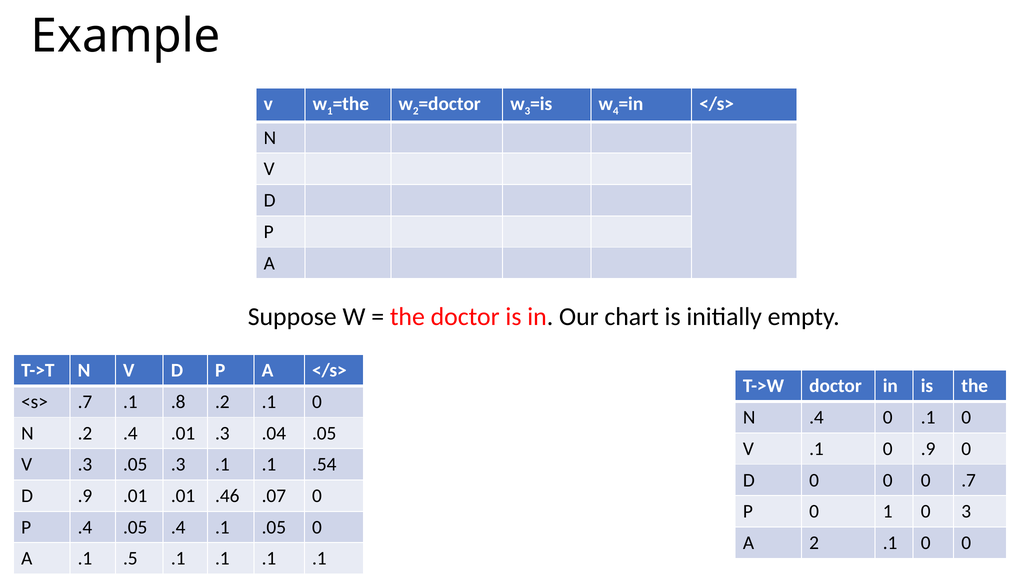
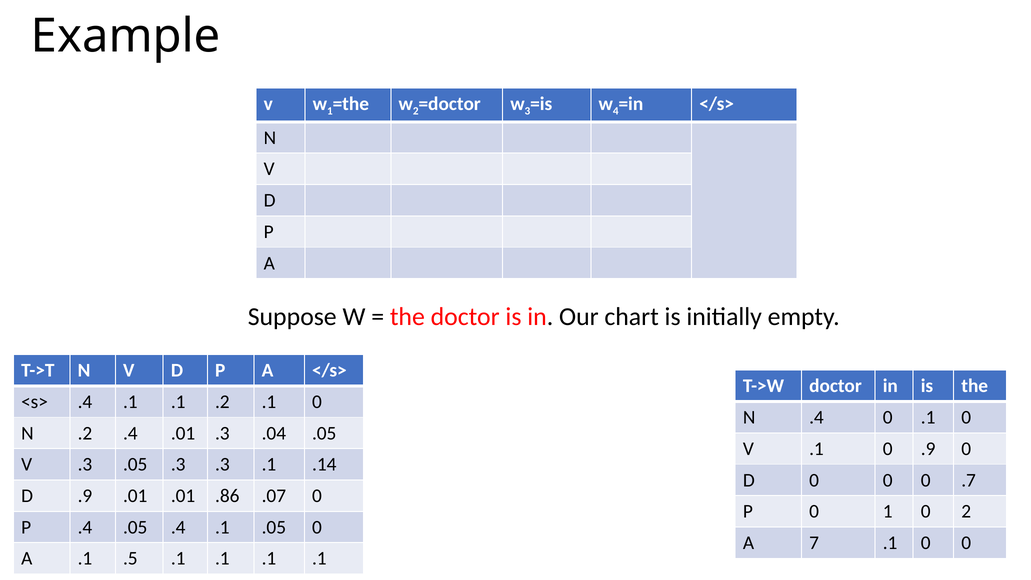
<s> .7: .7 -> .4
.8 at (178, 402): .8 -> .1
.3 .1: .1 -> .3
.54: .54 -> .14
.46: .46 -> .86
0 3: 3 -> 2
A 2: 2 -> 7
